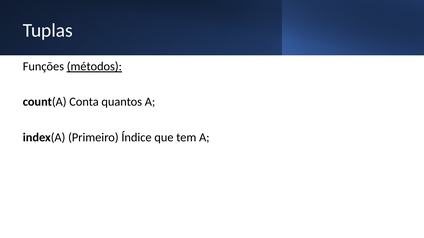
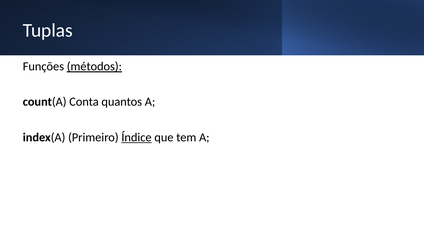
Índice underline: none -> present
